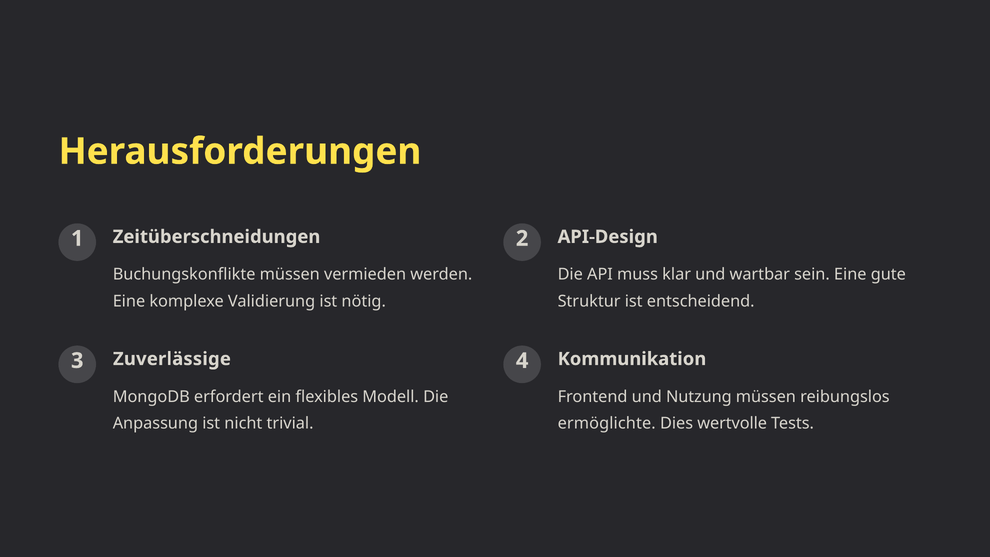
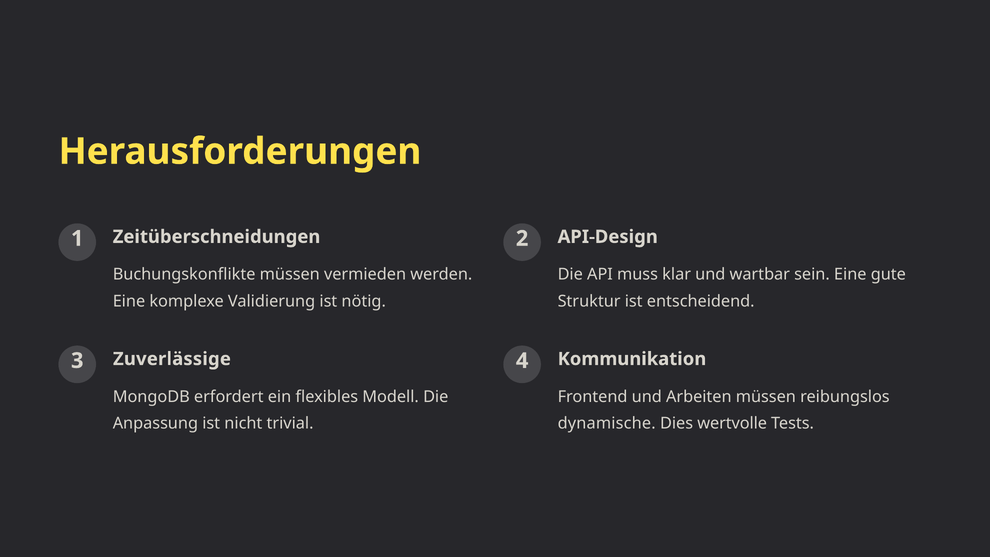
Nutzung: Nutzung -> Arbeiten
ermöglichte: ermöglichte -> dynamische
